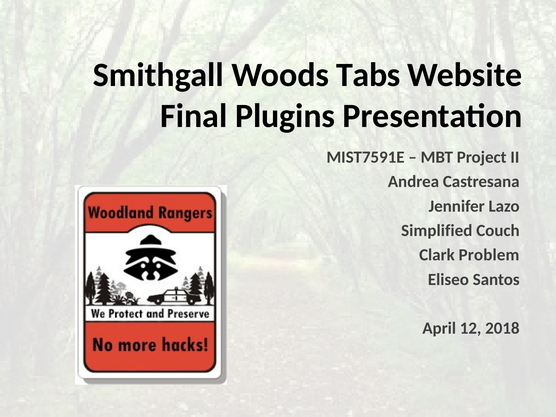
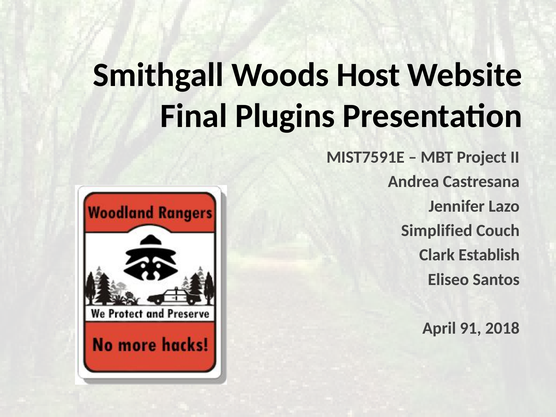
Tabs: Tabs -> Host
Problem: Problem -> Establish
12: 12 -> 91
